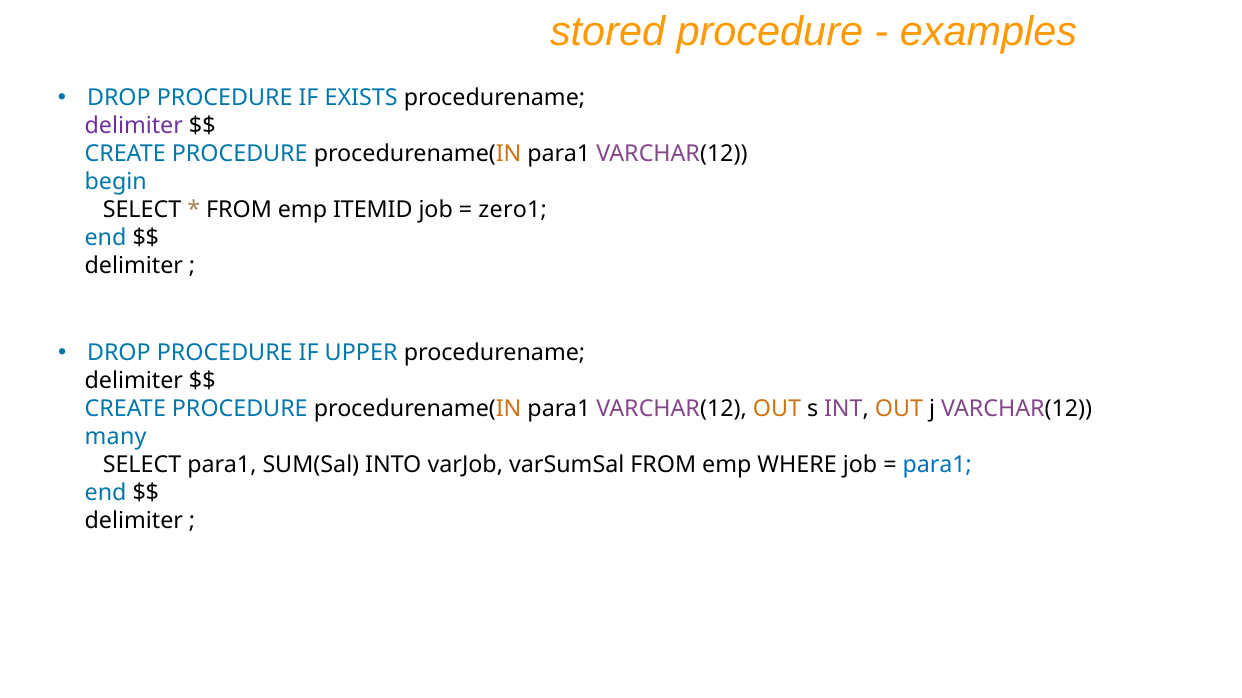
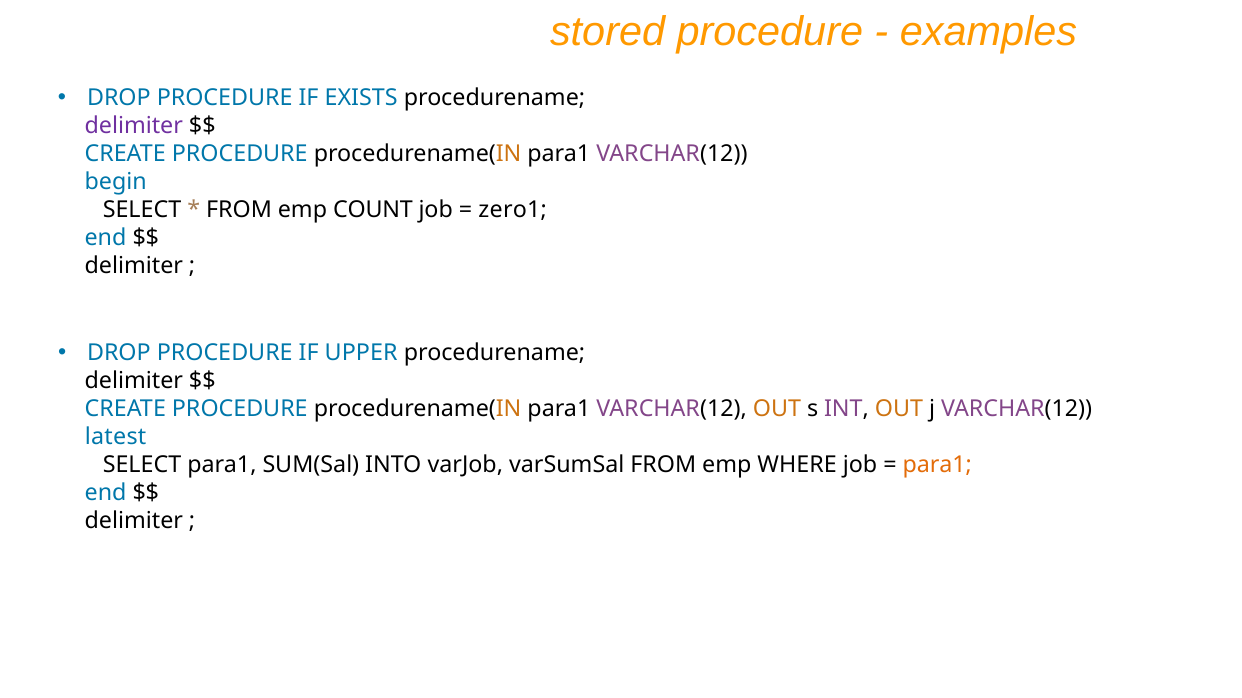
ITEMID: ITEMID -> COUNT
many: many -> latest
para1 at (937, 465) colour: blue -> orange
